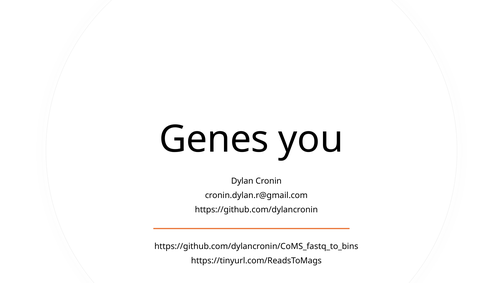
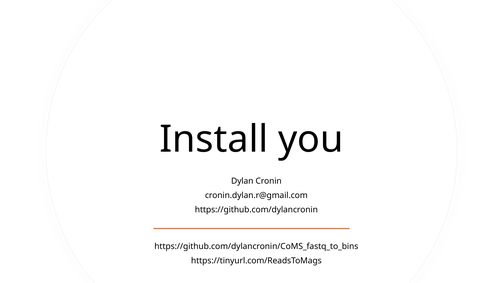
Genes: Genes -> Install
